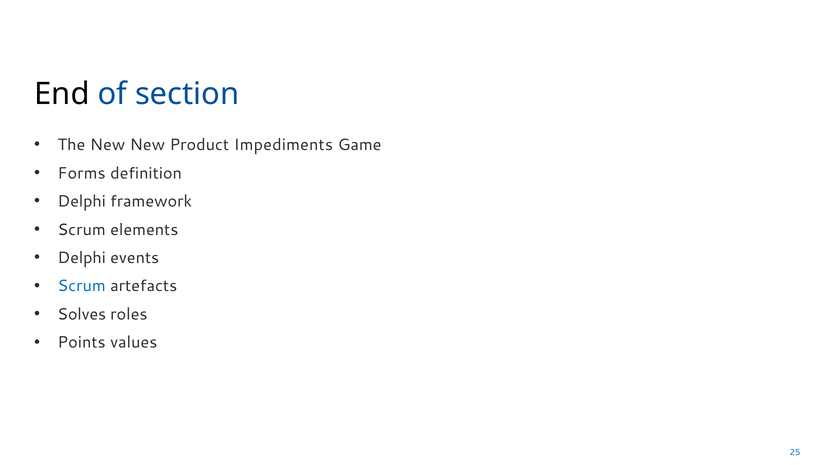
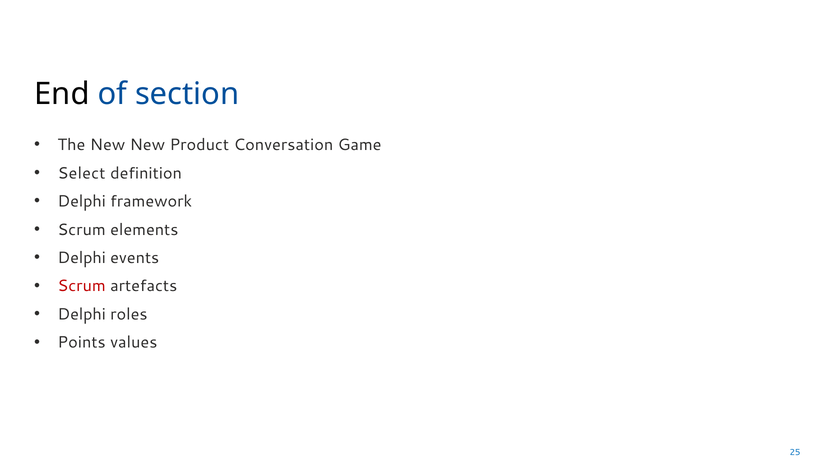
Impediments: Impediments -> Conversation
Forms: Forms -> Select
Scrum at (82, 286) colour: blue -> red
Solves at (82, 314): Solves -> Delphi
